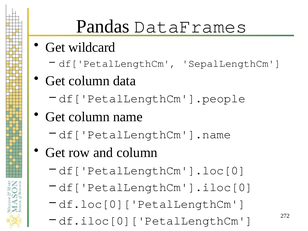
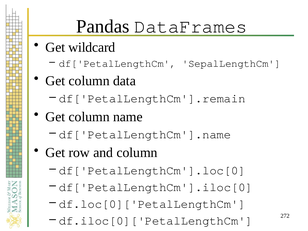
df['PetalLengthCm'].people: df['PetalLengthCm'].people -> df['PetalLengthCm'].remain
